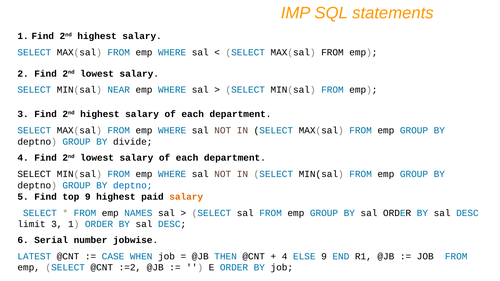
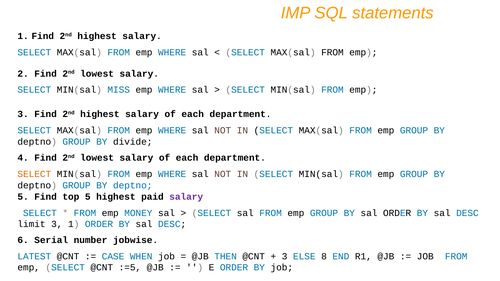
NEAR: NEAR -> MISS
SELECT at (34, 174) colour: black -> orange
top 9: 9 -> 5
salary at (186, 197) colour: orange -> purple
NAMES: NAMES -> MONEY
4 at (285, 257): 4 -> 3
ELSE 9: 9 -> 8
:=2: :=2 -> :=5
